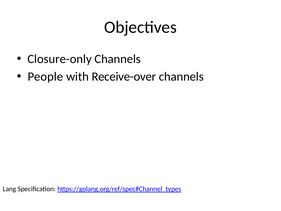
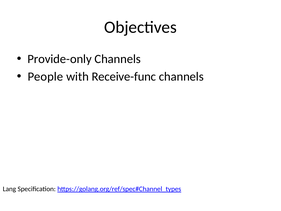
Closure-only: Closure-only -> Provide-only
Receive-over: Receive-over -> Receive-func
